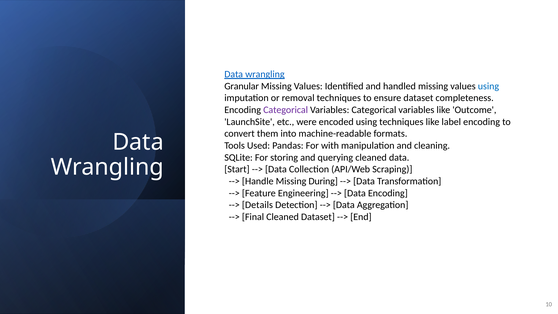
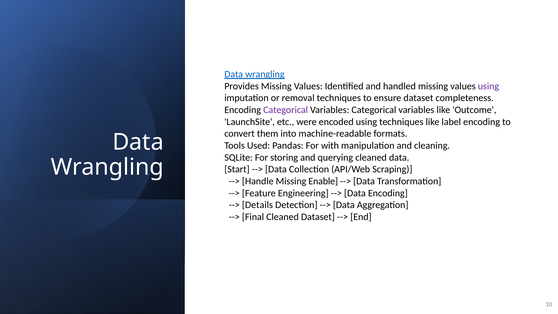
Granular: Granular -> Provides
using at (488, 86) colour: blue -> purple
During: During -> Enable
